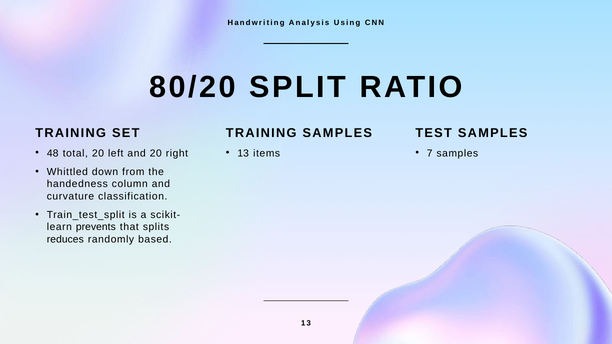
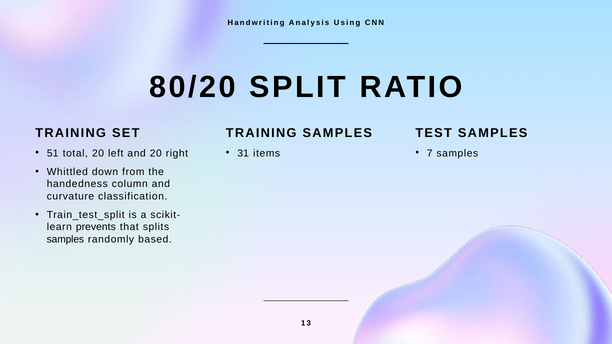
48: 48 -> 51
13 at (243, 153): 13 -> 31
reduces at (65, 239): reduces -> samples
